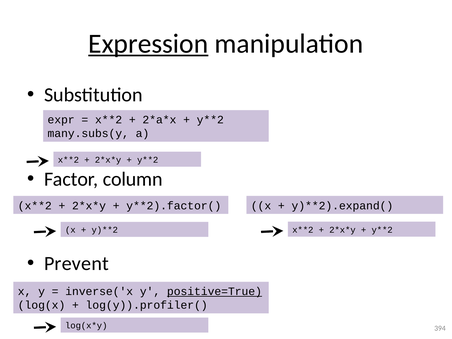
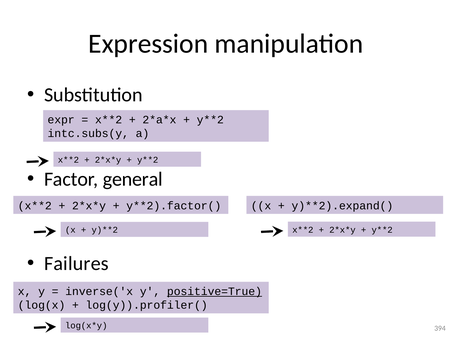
Expression underline: present -> none
many.subs(y: many.subs(y -> intc.subs(y
column: column -> general
Prevent: Prevent -> Failures
